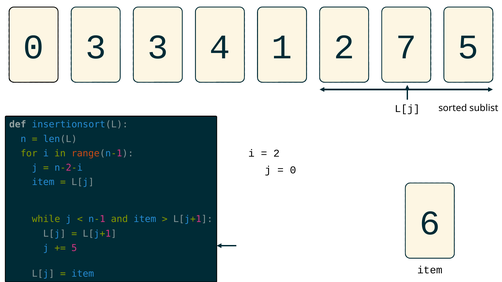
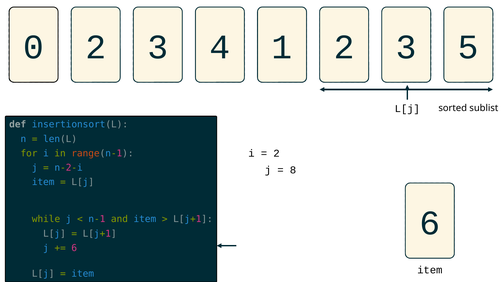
0 3: 3 -> 2
7 at (406, 47): 7 -> 3
0 at (293, 170): 0 -> 8
5 at (74, 248): 5 -> 6
